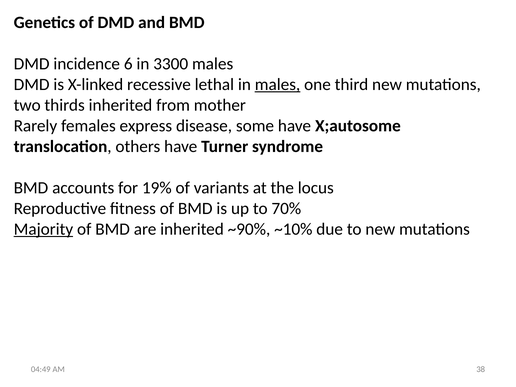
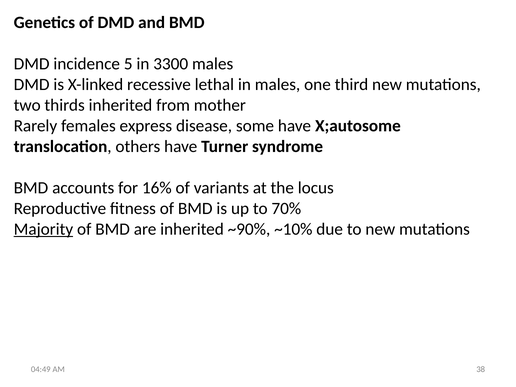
6: 6 -> 5
males at (278, 85) underline: present -> none
19%: 19% -> 16%
